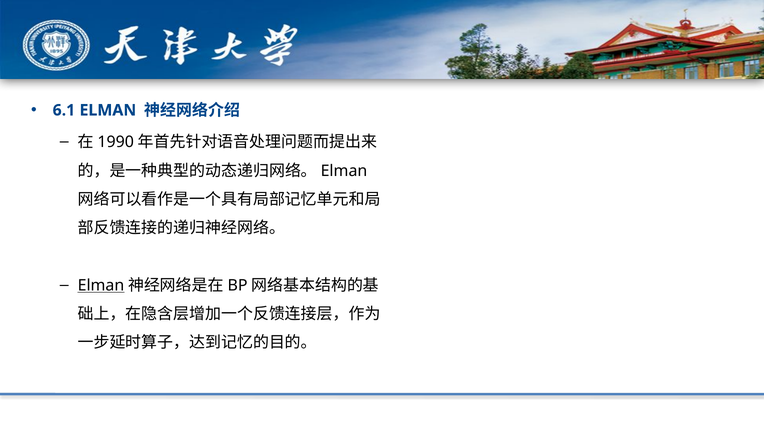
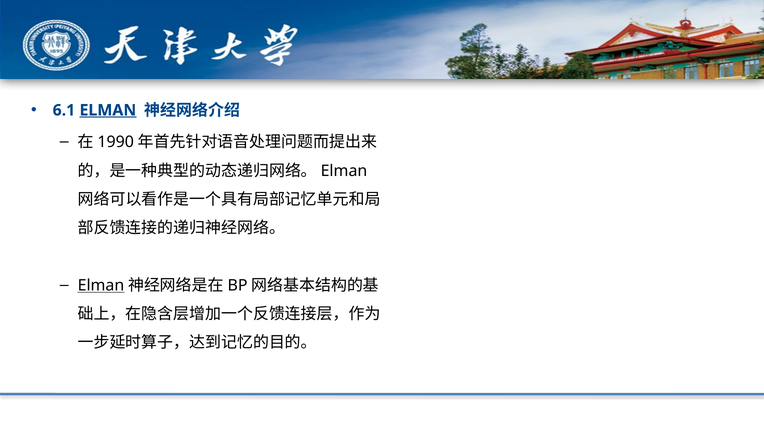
ELMAN at (108, 110) underline: none -> present
